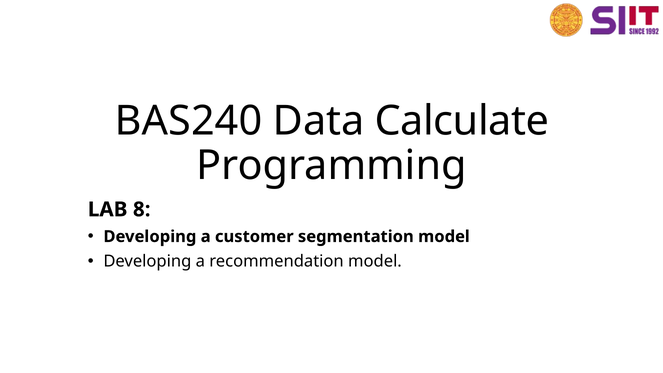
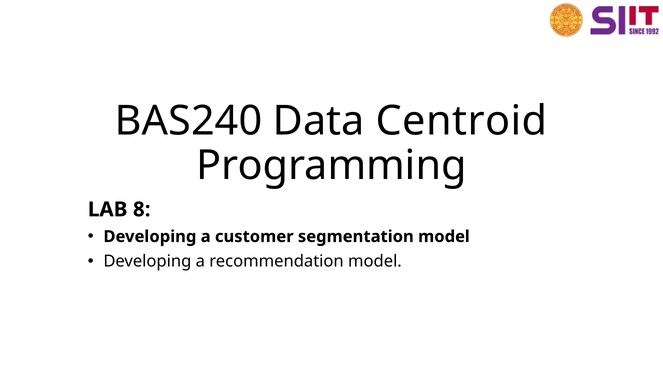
Calculate: Calculate -> Centroid
